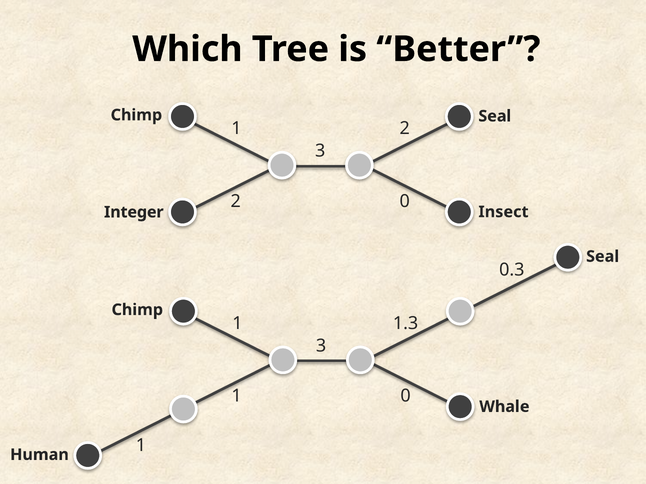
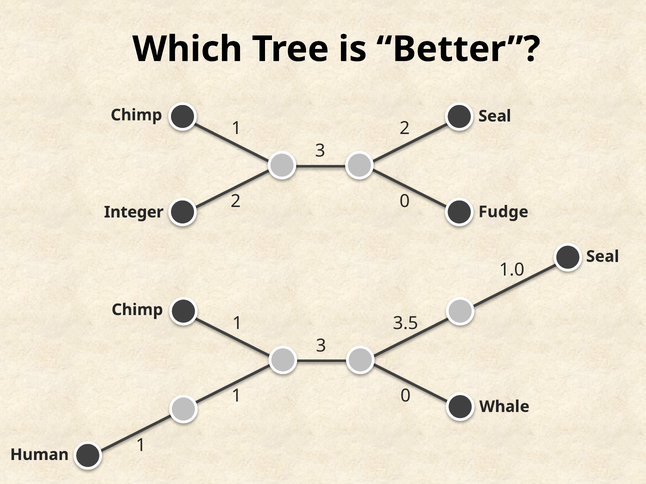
Insect: Insect -> Fudge
0.3: 0.3 -> 1.0
1.3: 1.3 -> 3.5
